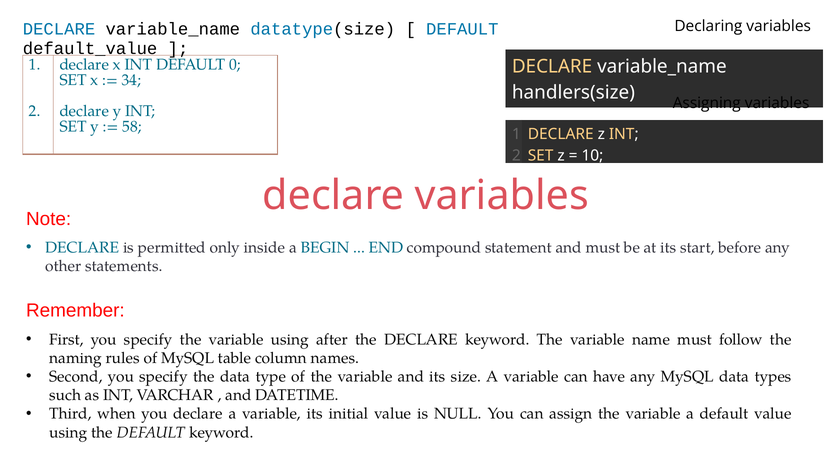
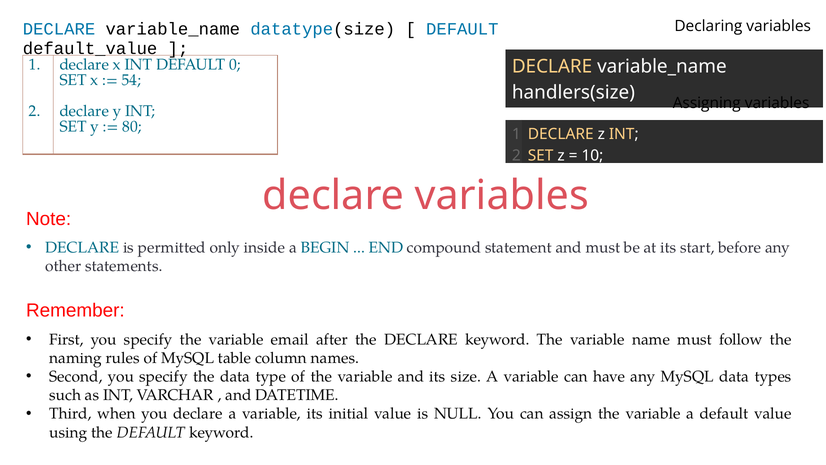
34: 34 -> 54
58: 58 -> 80
variable using: using -> email
